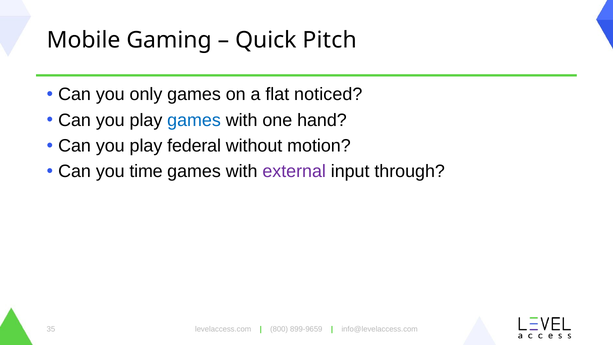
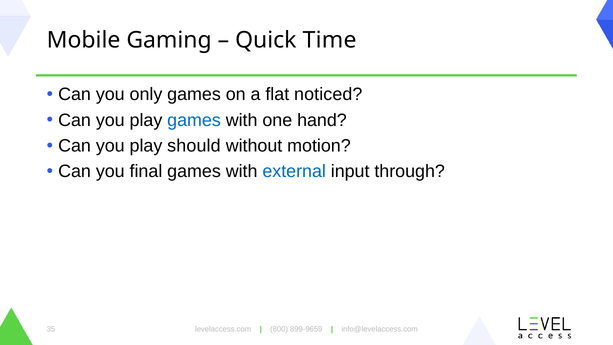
Pitch: Pitch -> Time
federal: federal -> should
time: time -> final
external colour: purple -> blue
